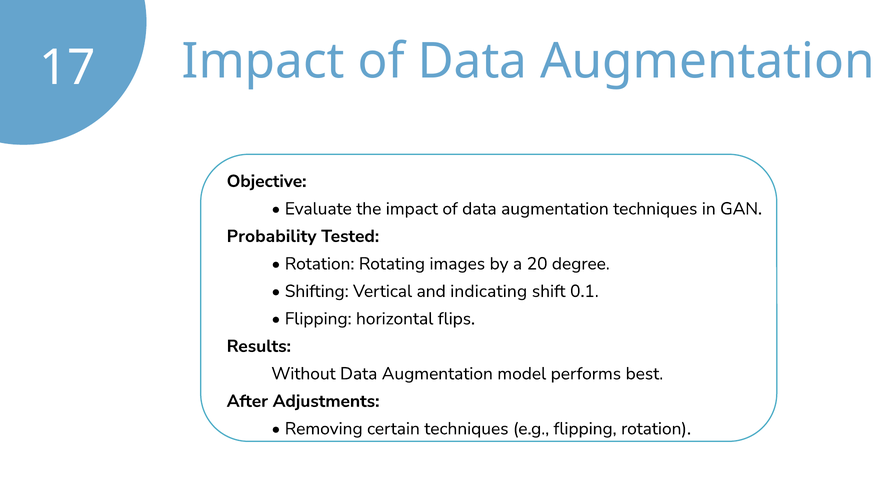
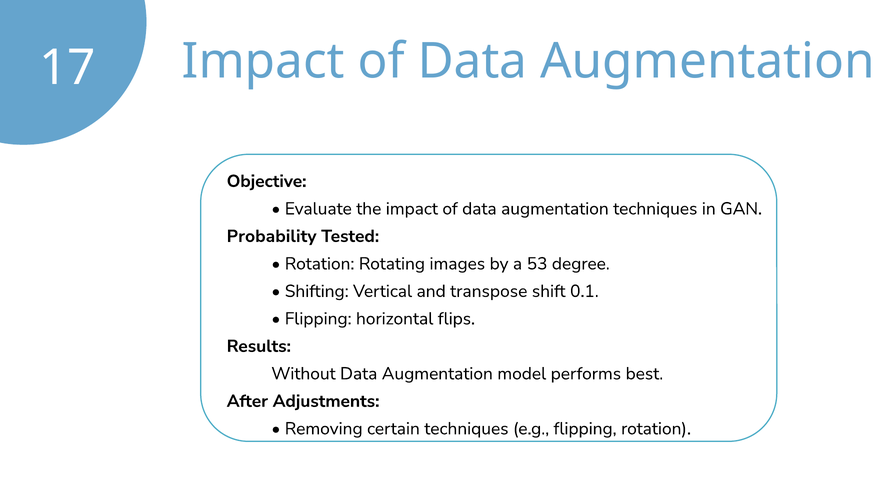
20: 20 -> 53
indicating: indicating -> transpose
